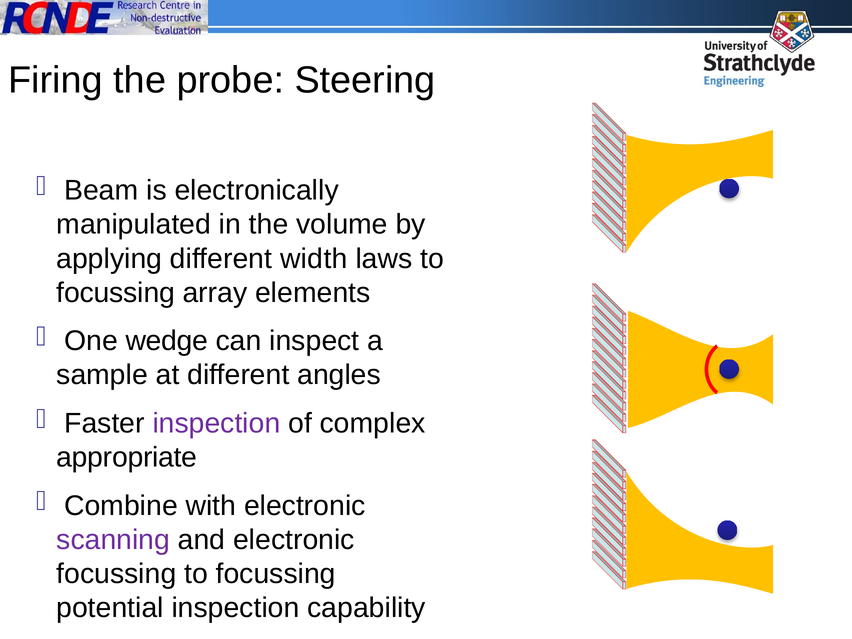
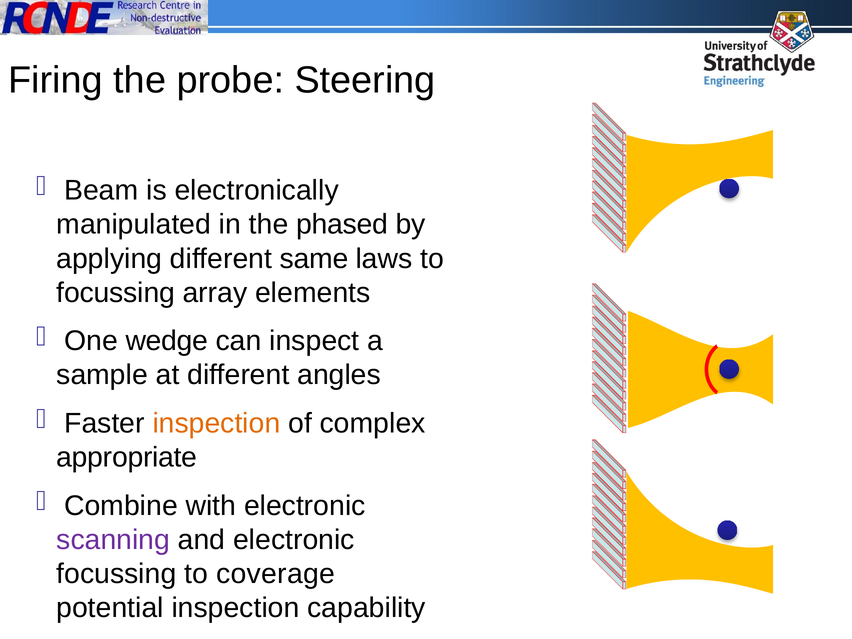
volume: volume -> phased
width: width -> same
inspection at (216, 423) colour: purple -> orange
focussing to focussing: focussing -> coverage
